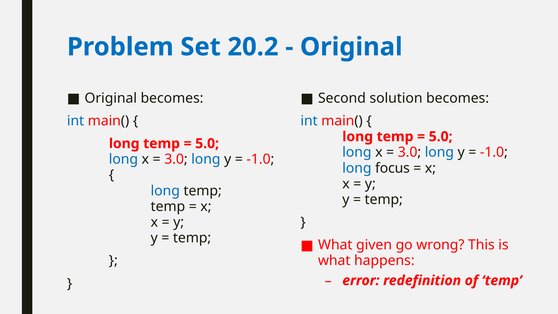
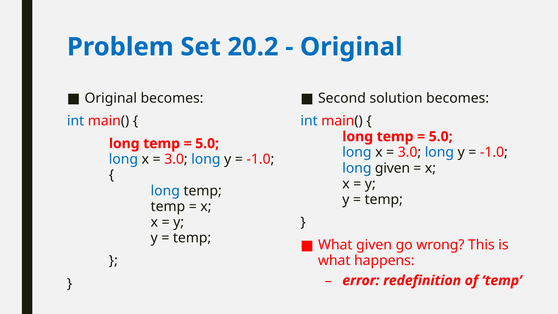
long focus: focus -> given
